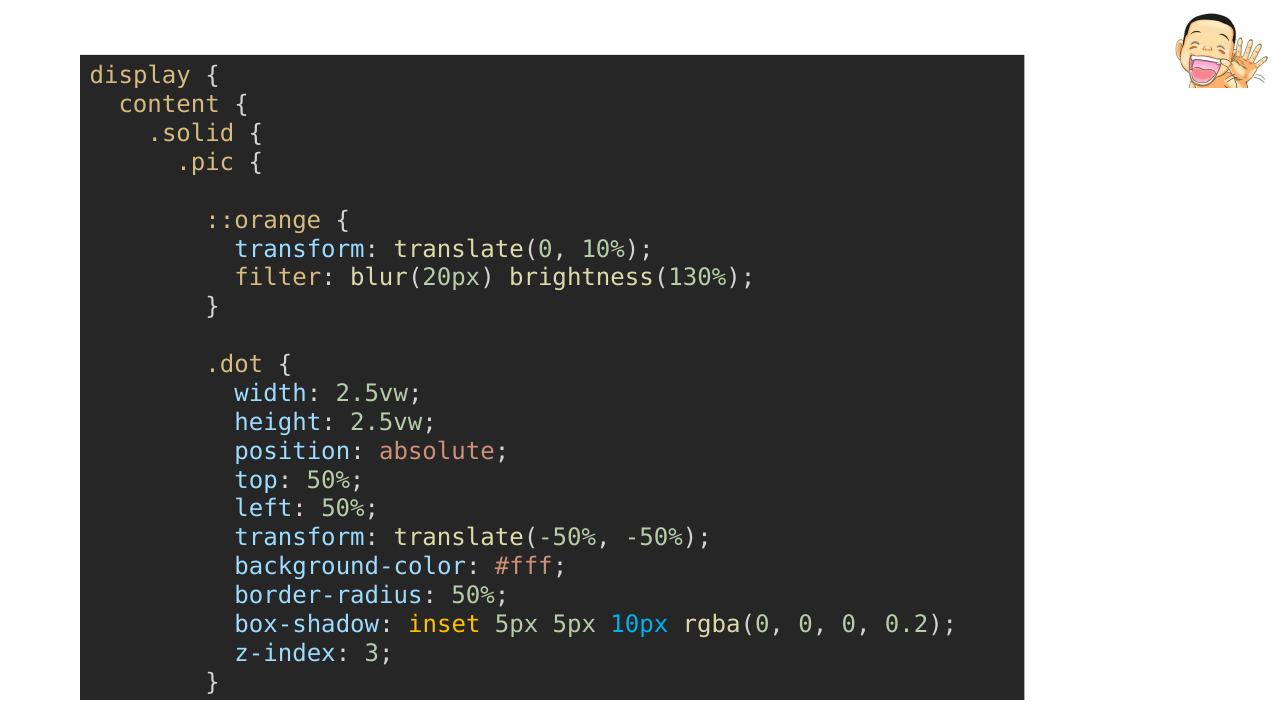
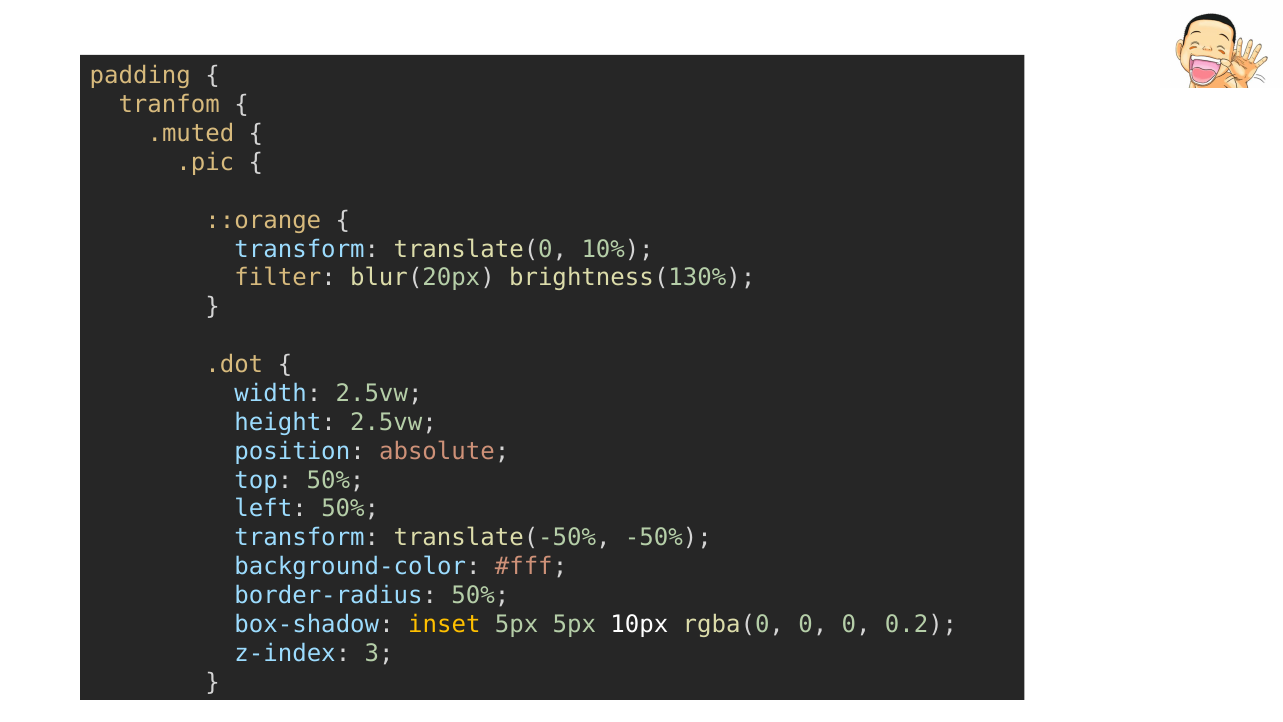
display: display -> padding
content: content -> tranfom
.solid: .solid -> .muted
10px colour: light blue -> white
